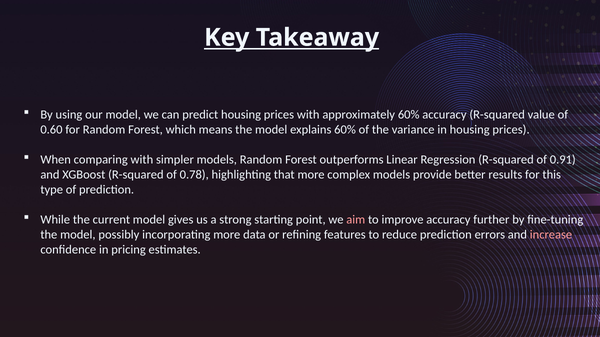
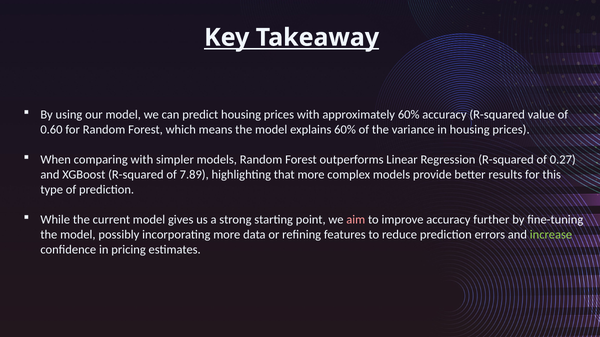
0.91: 0.91 -> 0.27
0.78: 0.78 -> 7.89
increase colour: pink -> light green
